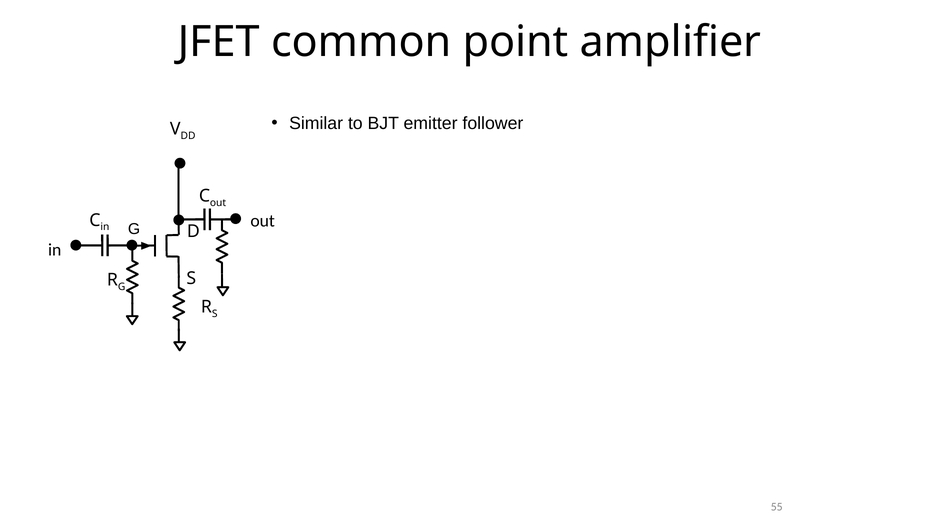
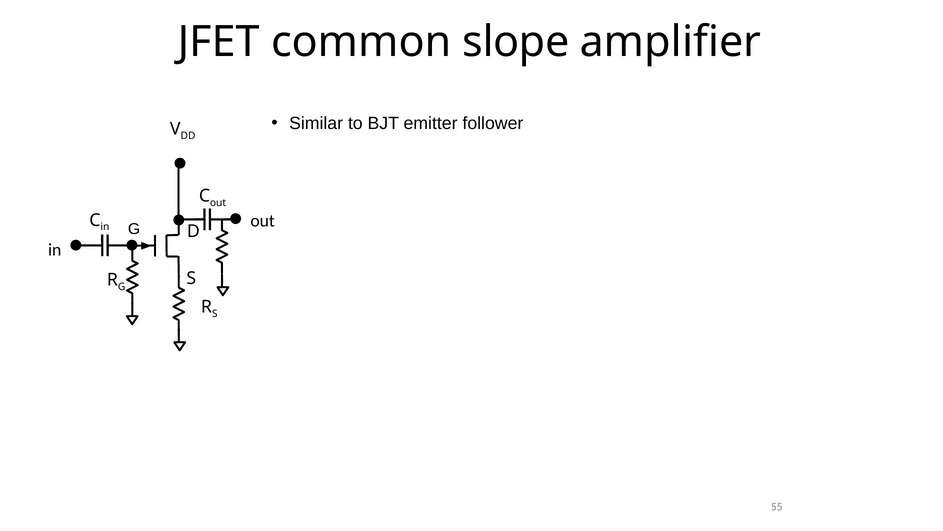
point: point -> slope
